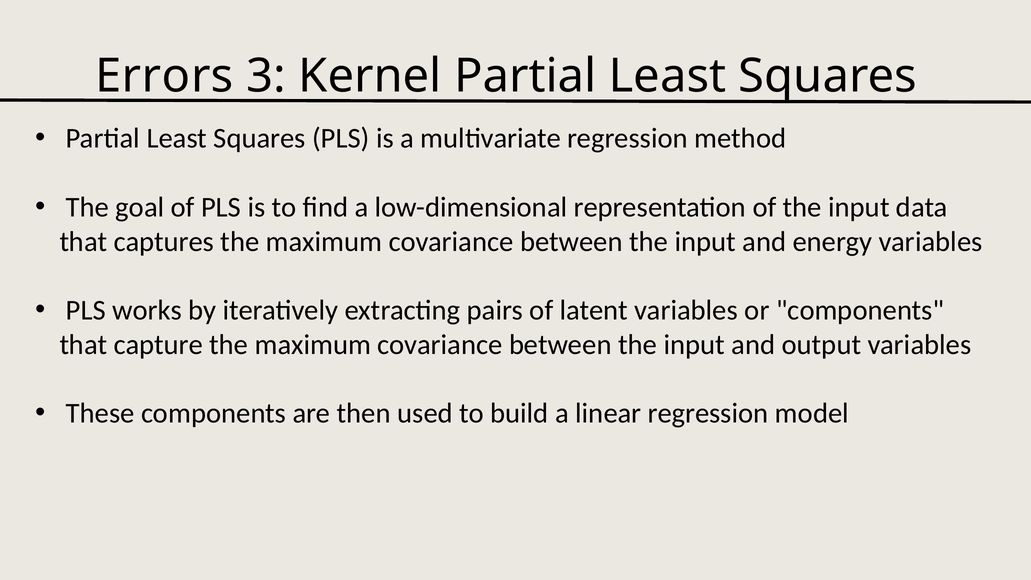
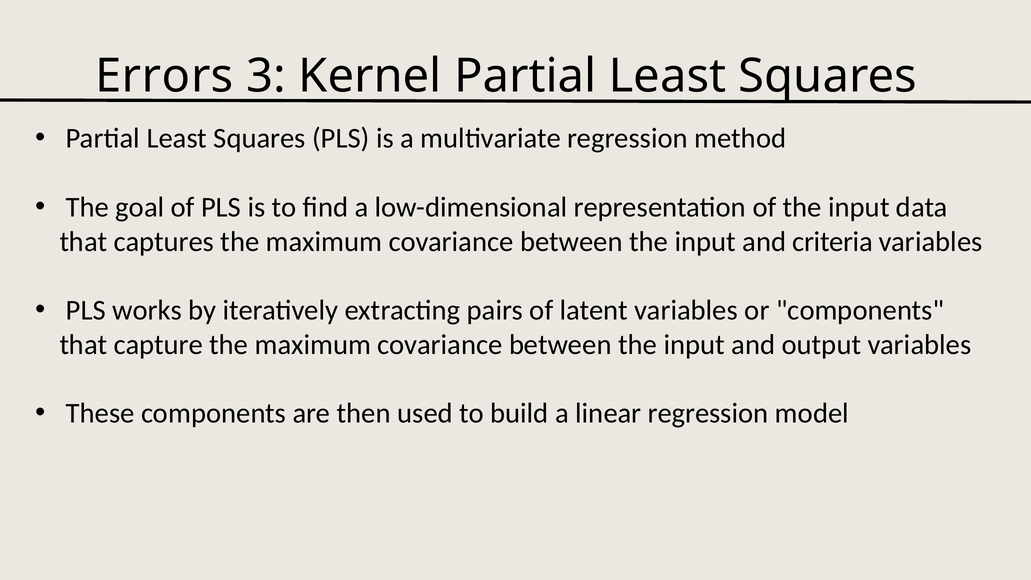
energy: energy -> criteria
